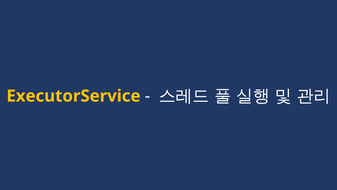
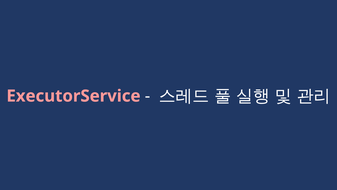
ExecutorService colour: yellow -> pink
